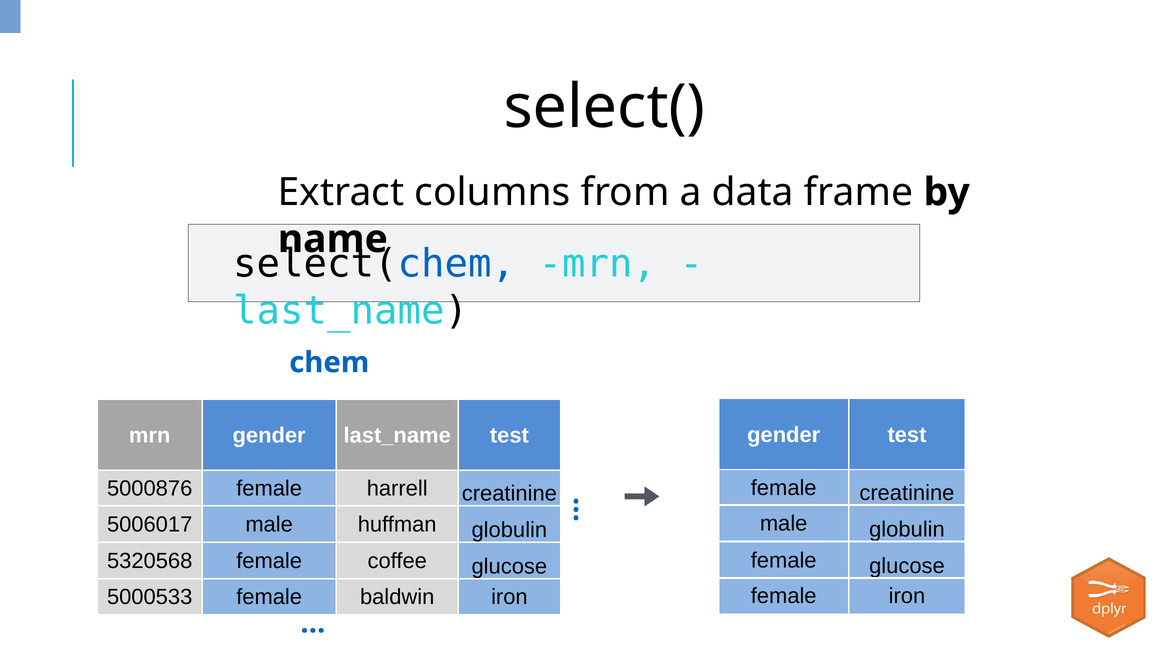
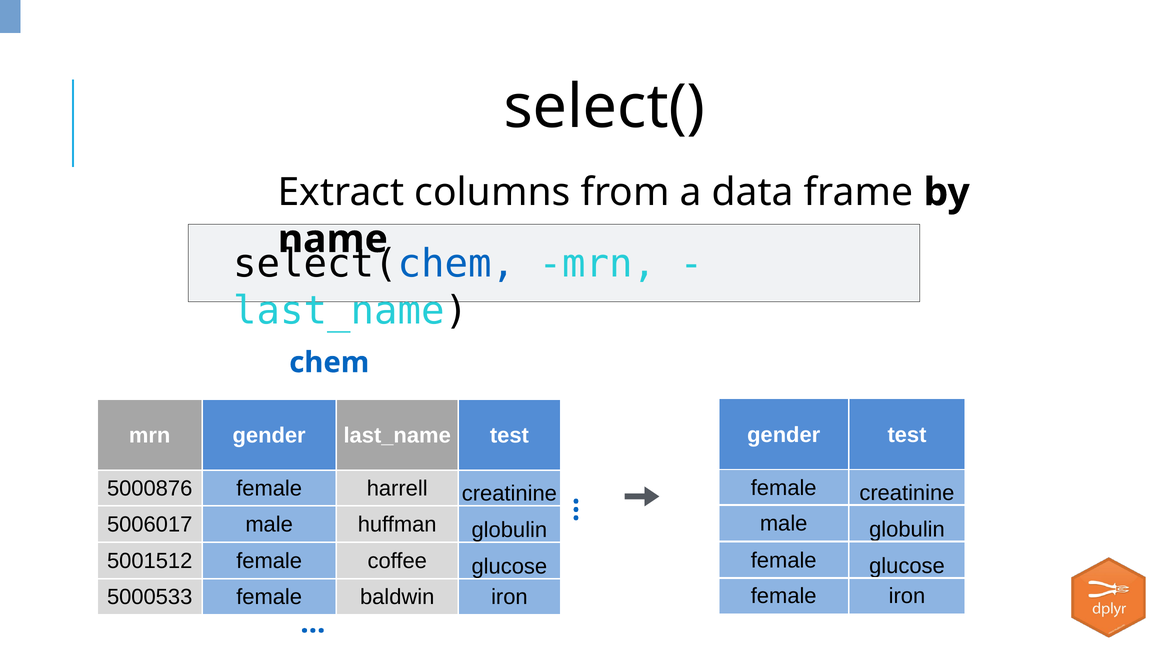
5320568: 5320568 -> 5001512
